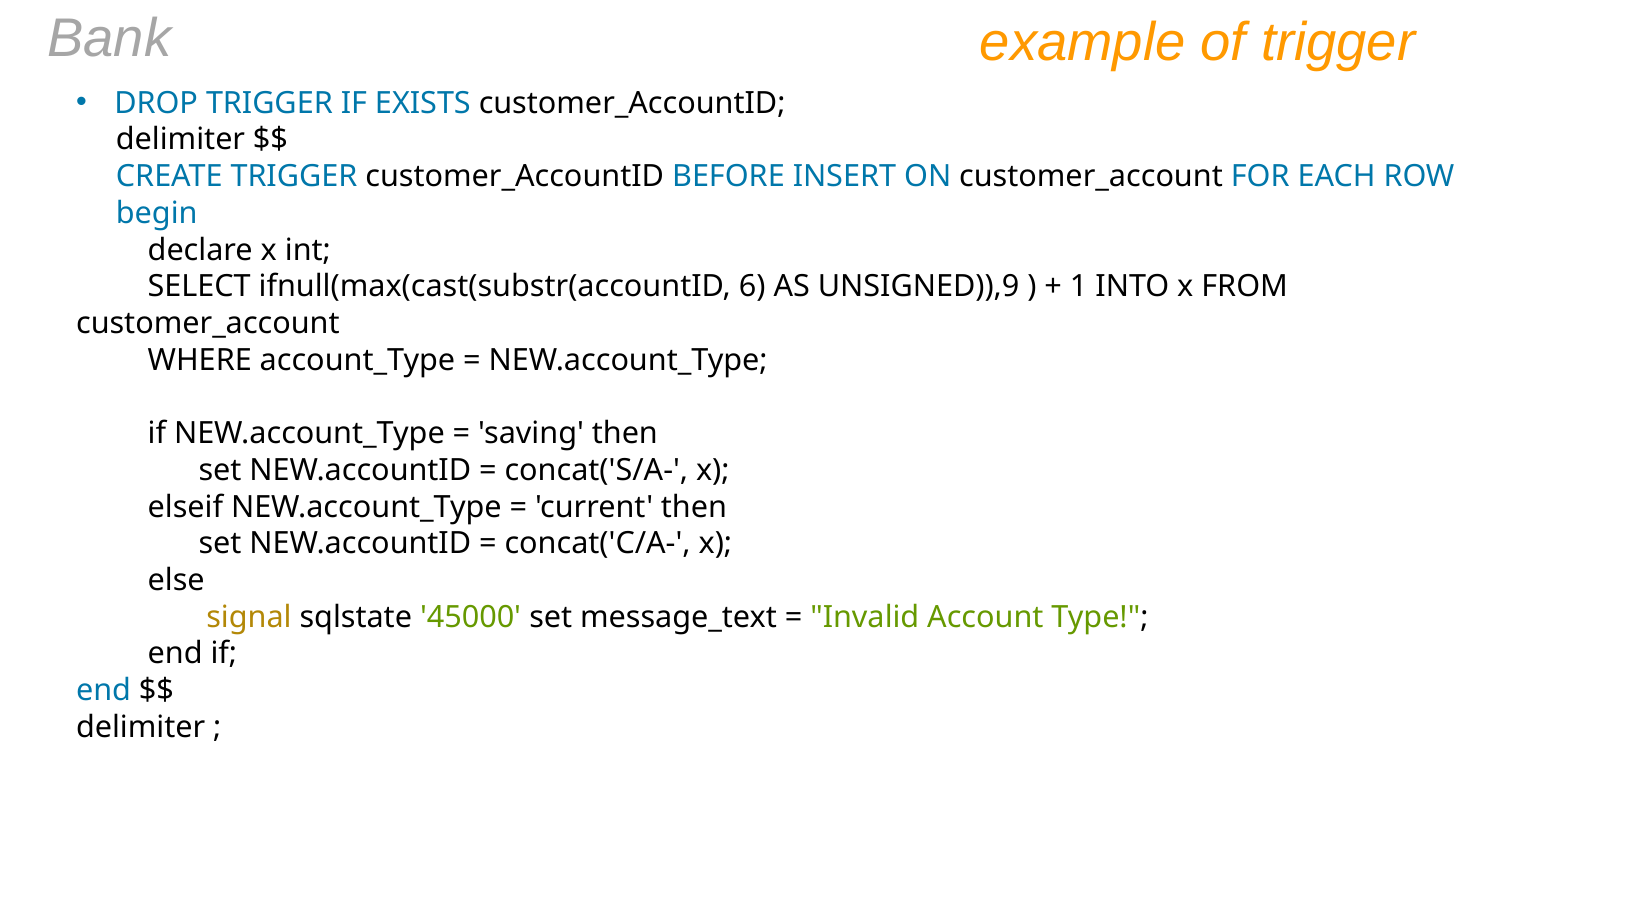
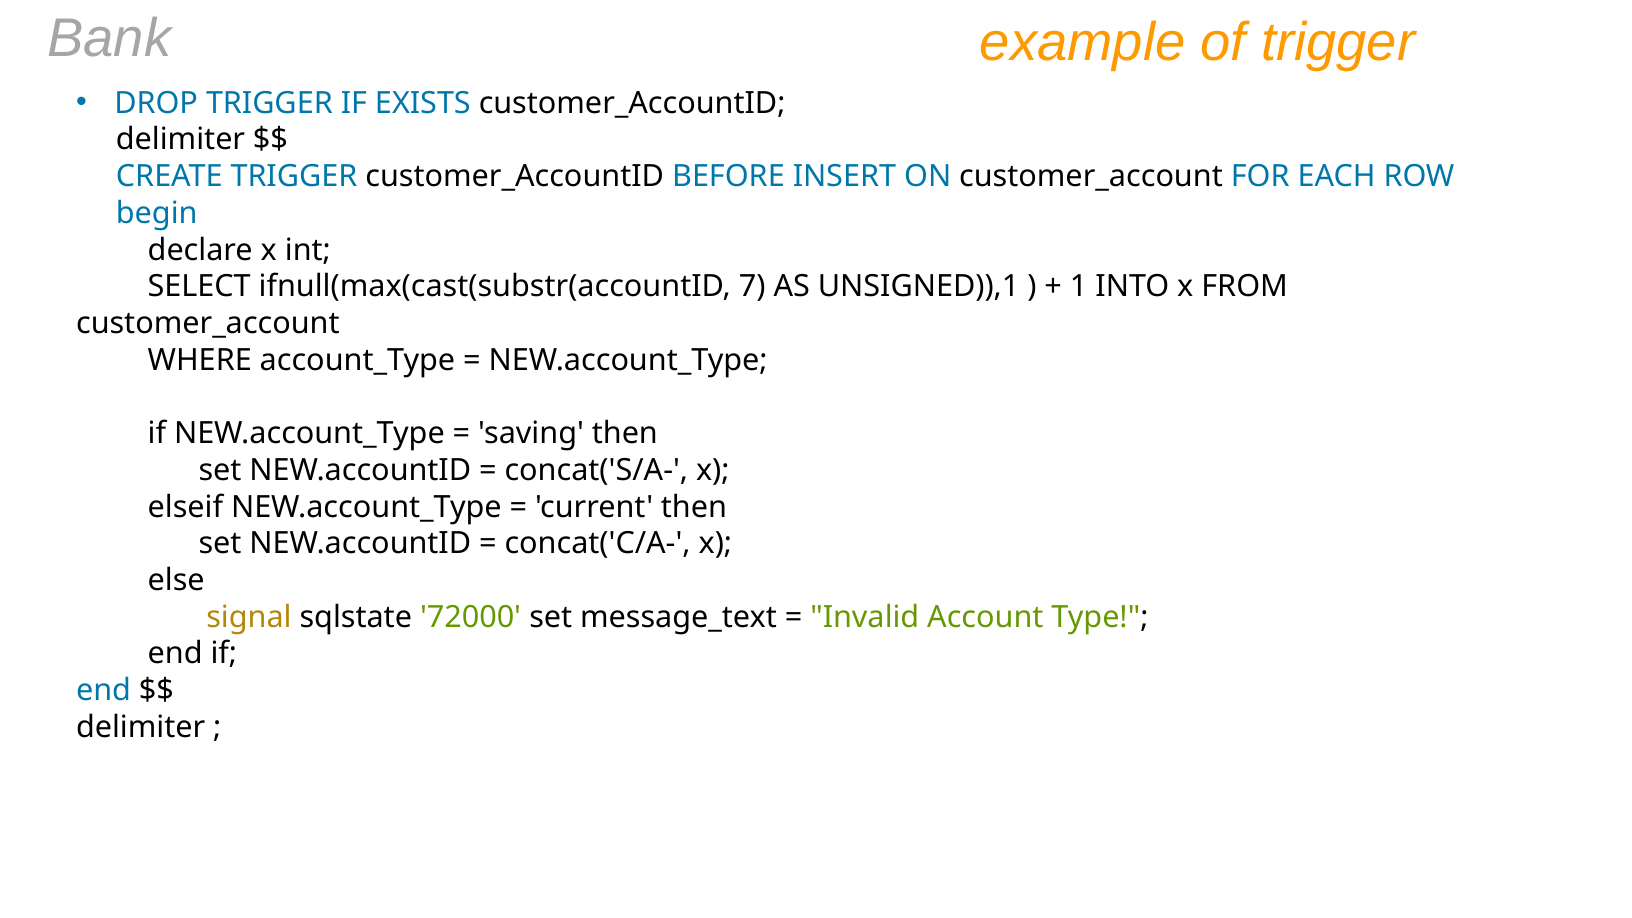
6: 6 -> 7
UNSIGNED)),9: UNSIGNED)),9 -> UNSIGNED)),1
45000: 45000 -> 72000
